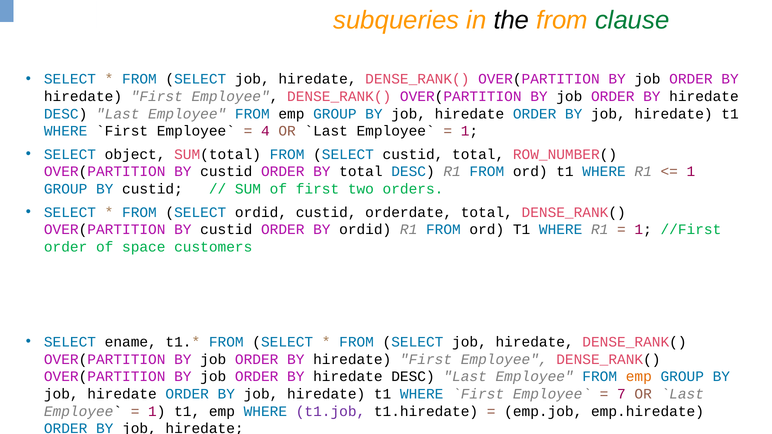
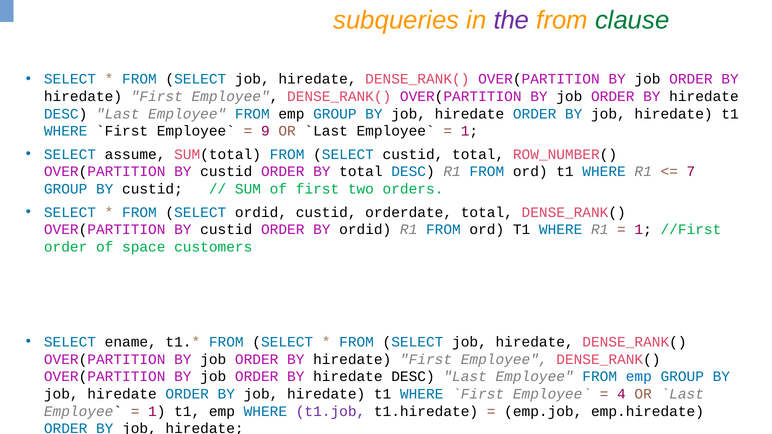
the colour: black -> purple
4: 4 -> 9
object: object -> assume
1 at (691, 172): 1 -> 7
emp at (639, 377) colour: orange -> blue
7: 7 -> 4
